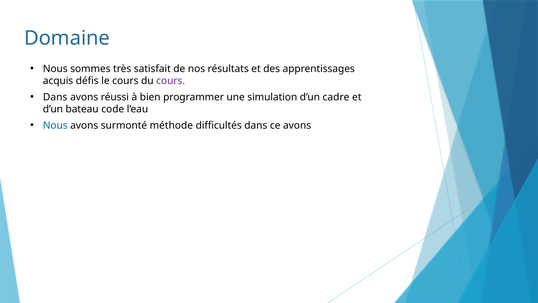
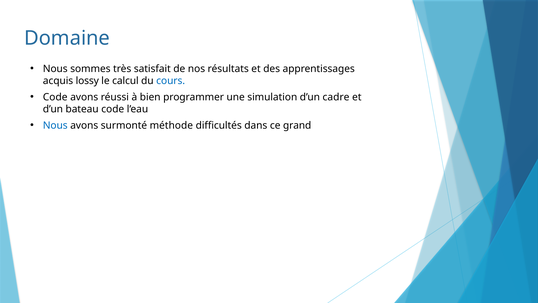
défis: défis -> lossy
le cours: cours -> calcul
cours at (171, 81) colour: purple -> blue
Dans at (55, 97): Dans -> Code
ce avons: avons -> grand
